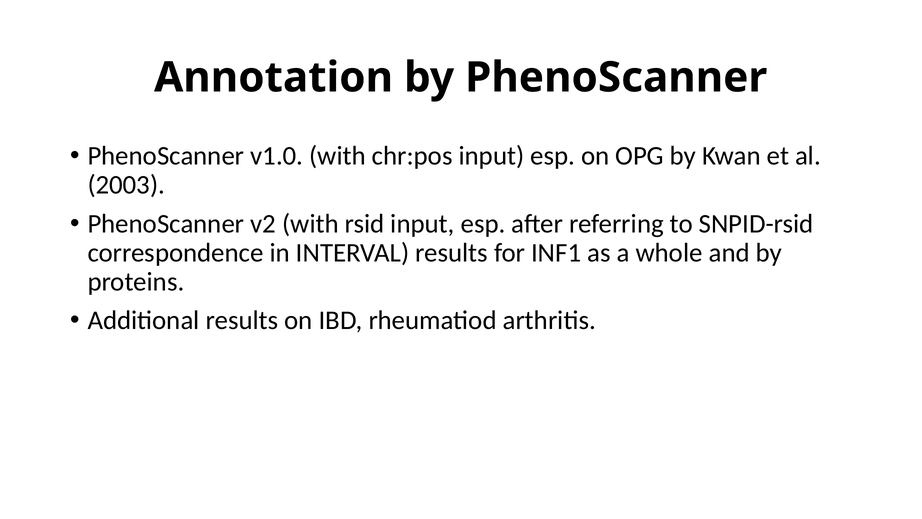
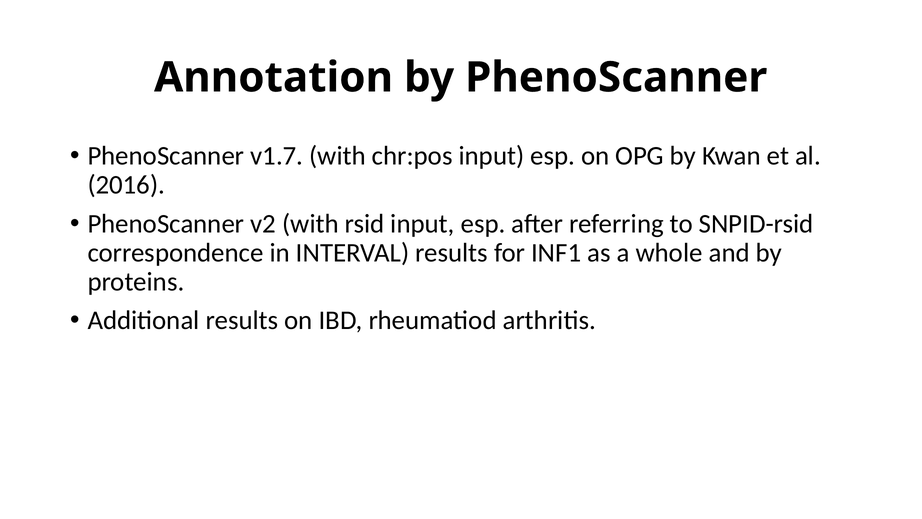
v1.0: v1.0 -> v1.7
2003: 2003 -> 2016
